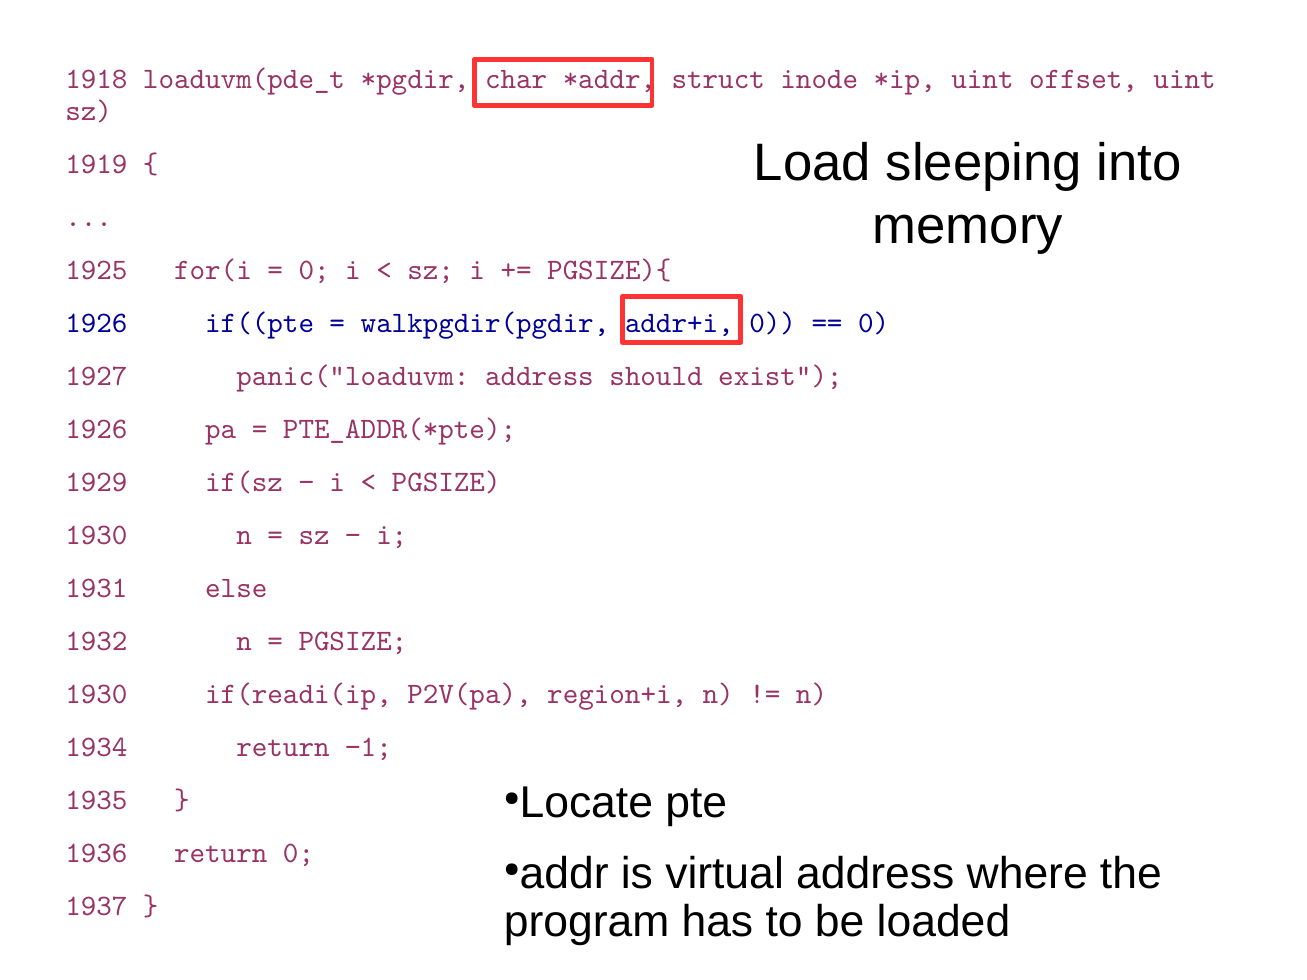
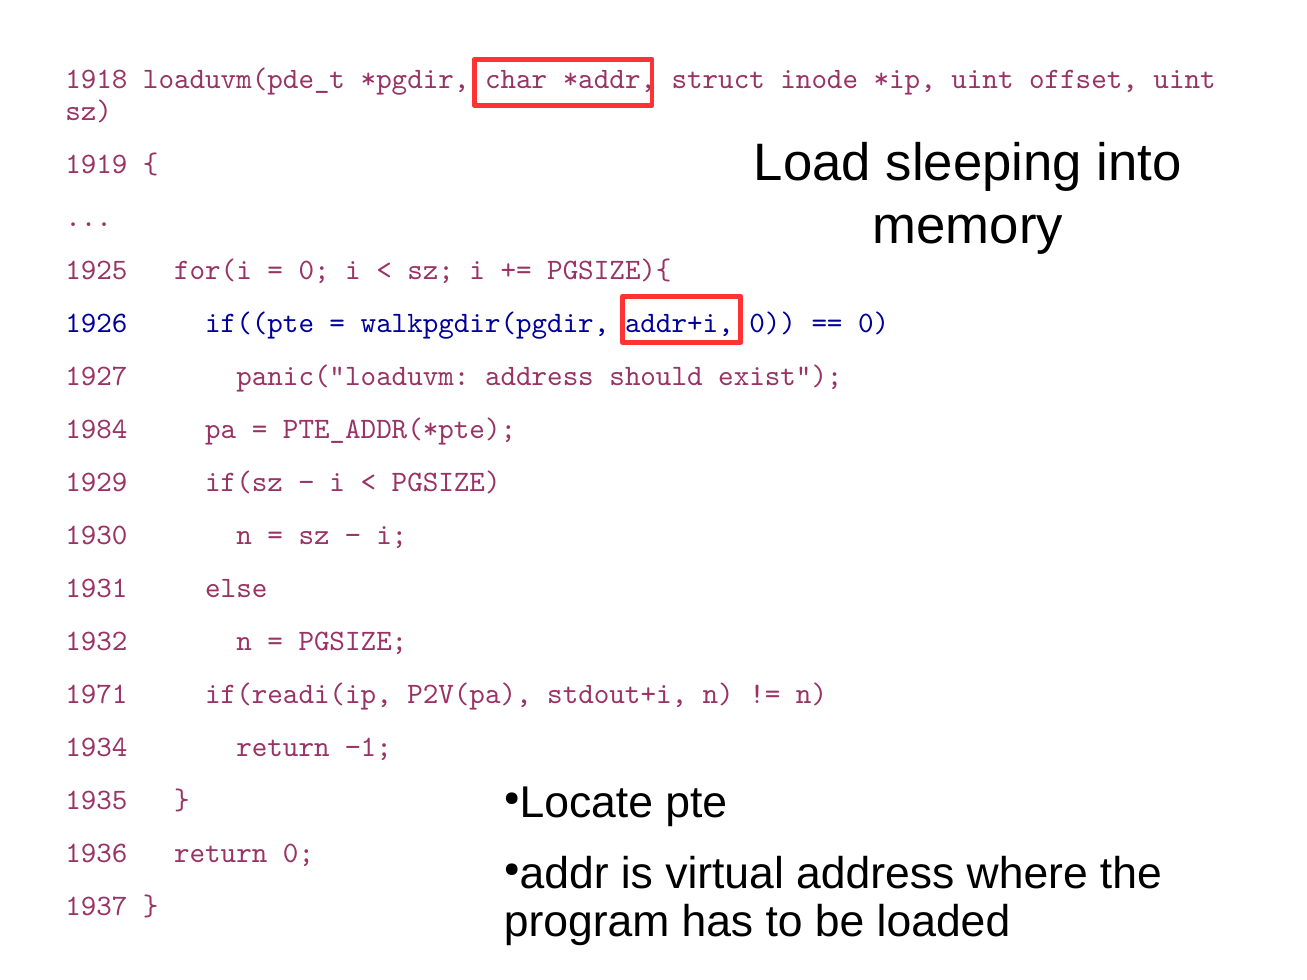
1926 at (96, 429): 1926 -> 1984
1930 at (96, 694): 1930 -> 1971
region+i: region+i -> stdout+i
